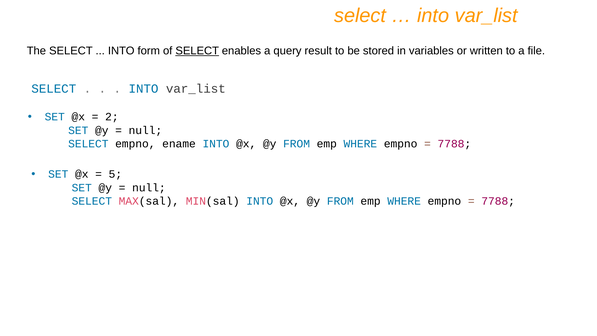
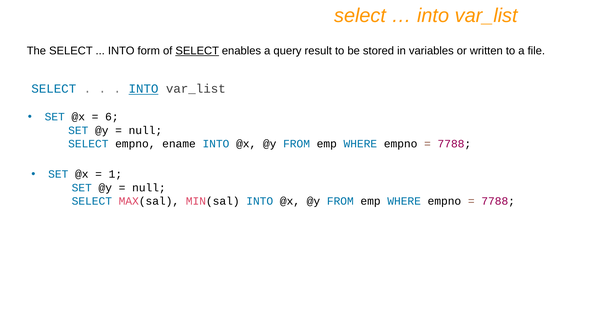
INTO at (143, 89) underline: none -> present
2: 2 -> 6
5: 5 -> 1
